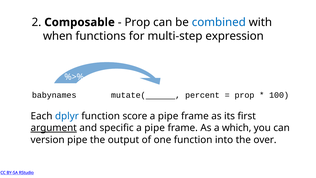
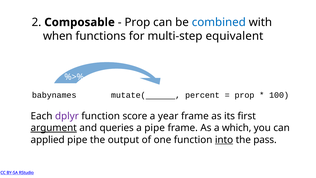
expression: expression -> equivalent
dplyr colour: blue -> purple
pipe at (168, 116): pipe -> year
specific: specific -> queries
version: version -> applied
into underline: none -> present
over: over -> pass
